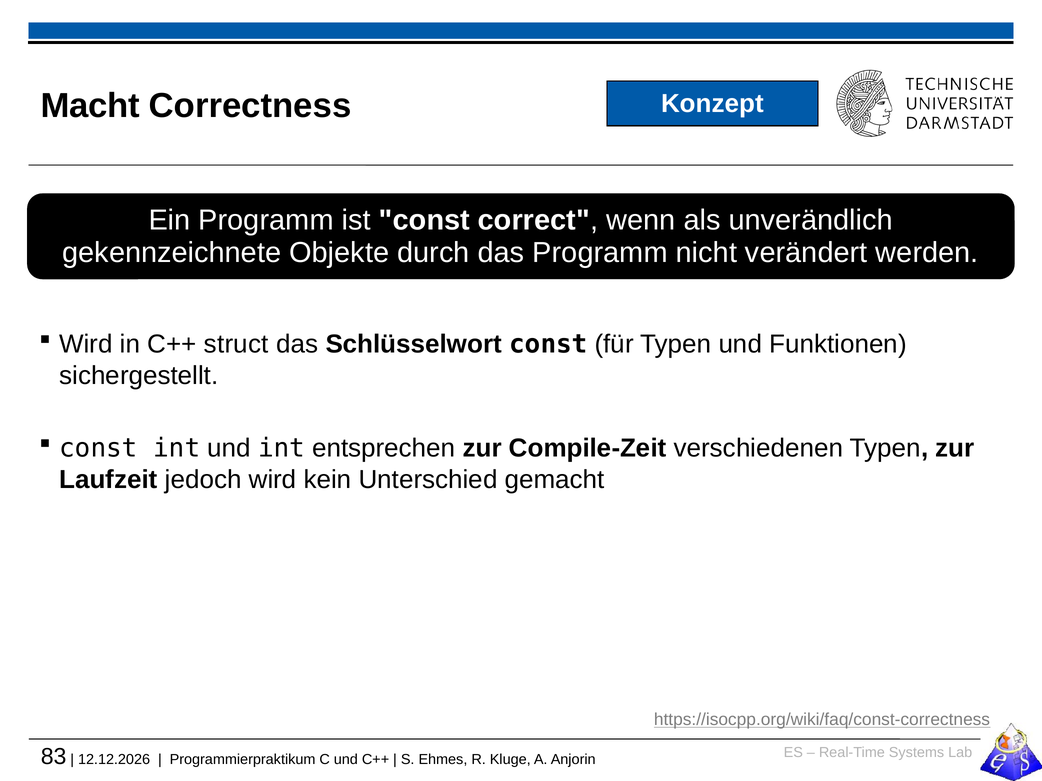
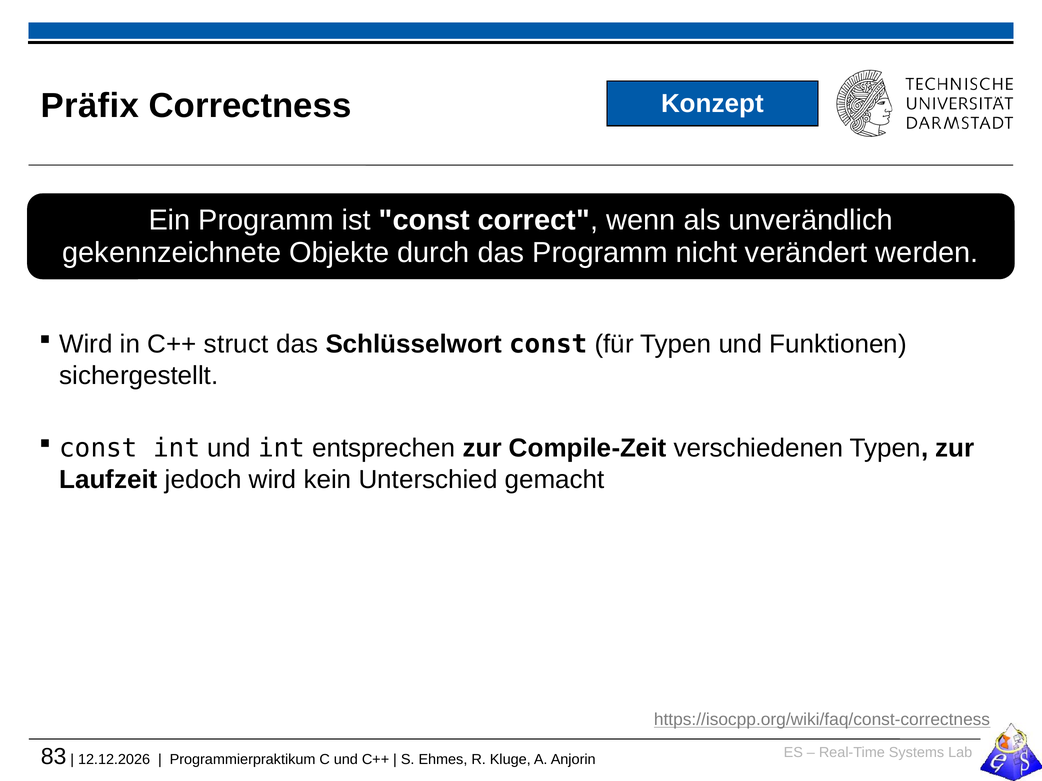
Macht: Macht -> Präfix
